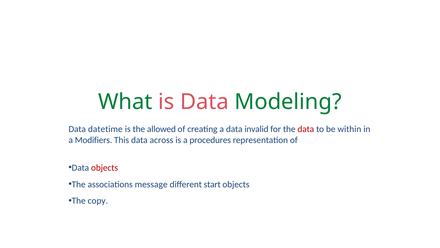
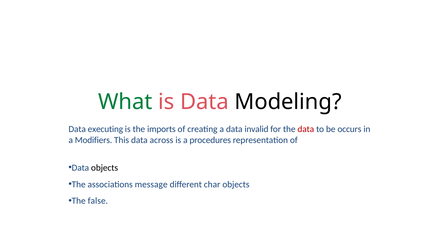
Modeling colour: green -> black
datetime: datetime -> executing
allowed: allowed -> imports
within: within -> occurs
objects at (105, 167) colour: red -> black
start: start -> char
copy: copy -> false
